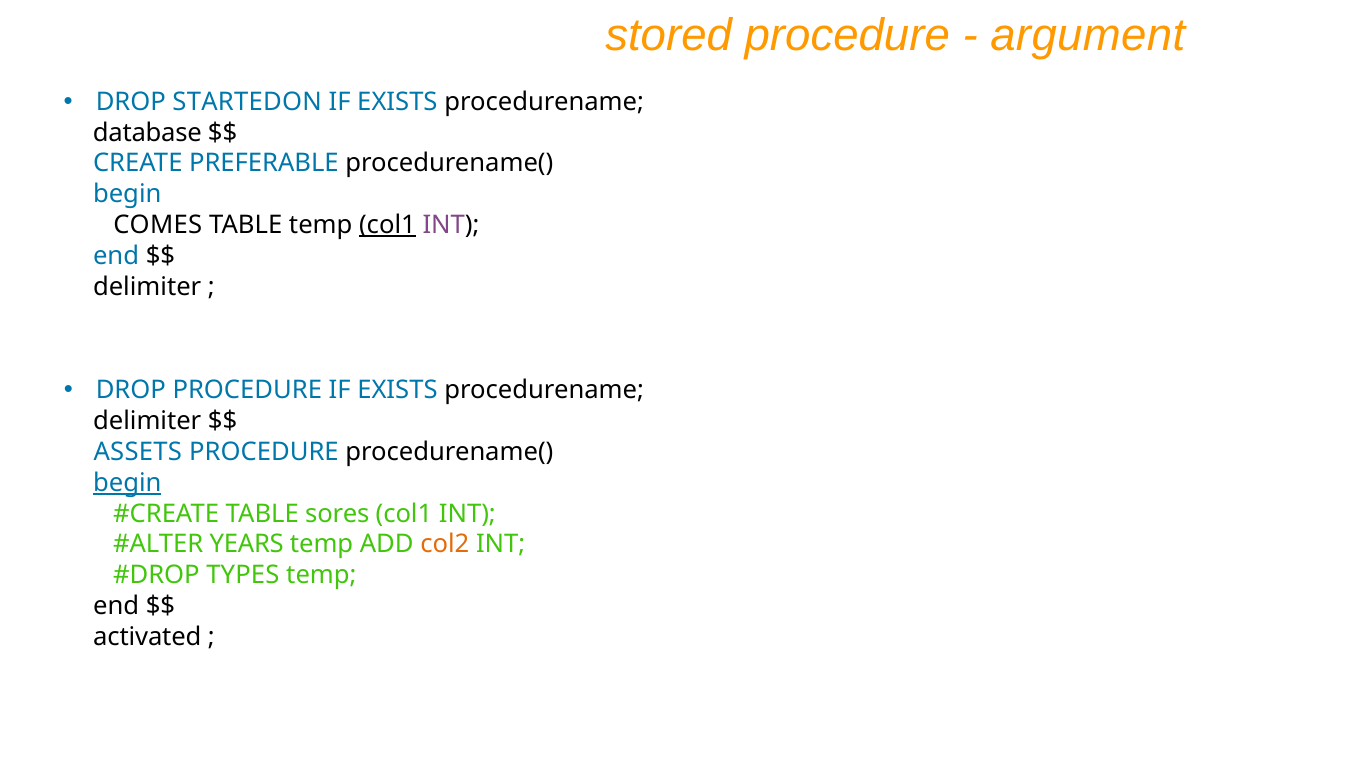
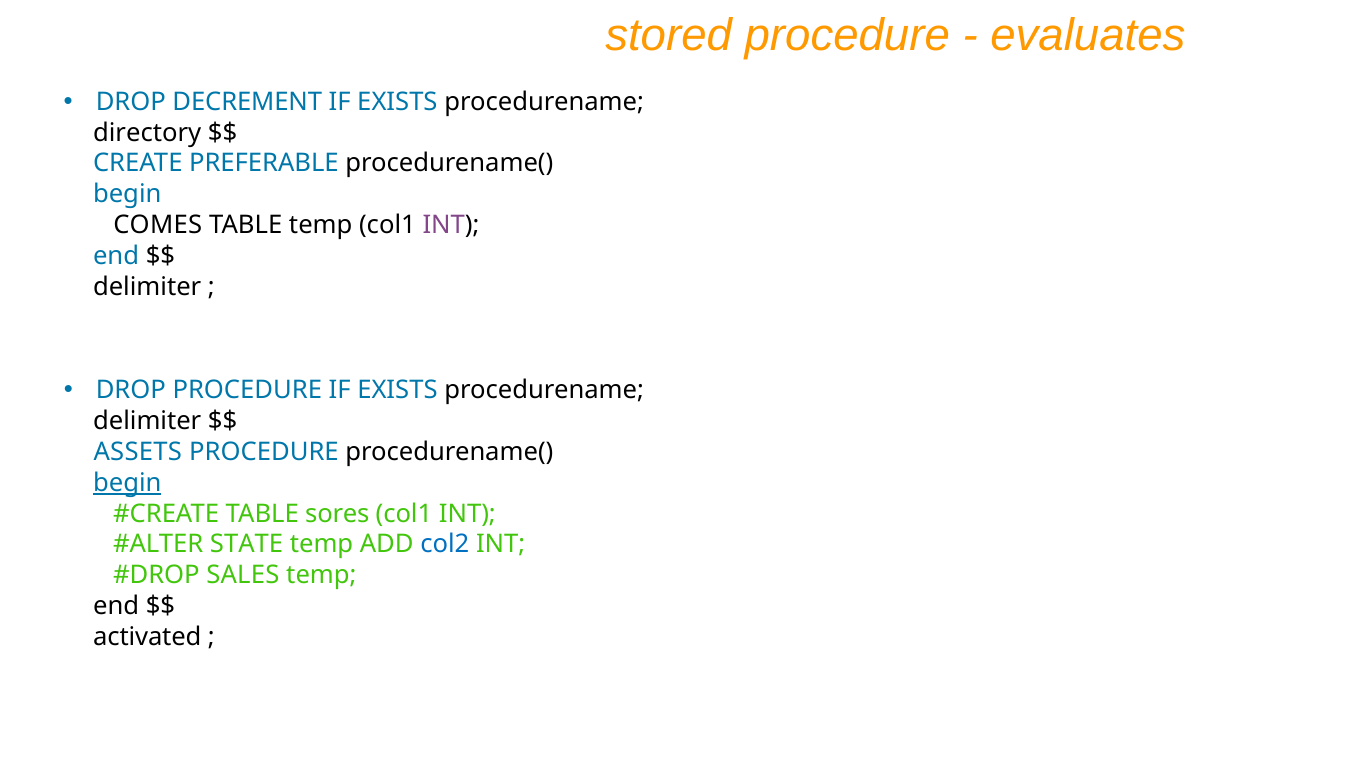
argument: argument -> evaluates
STARTEDON: STARTEDON -> DECREMENT
database: database -> directory
col1 at (387, 225) underline: present -> none
YEARS: YEARS -> STATE
col2 colour: orange -> blue
TYPES: TYPES -> SALES
